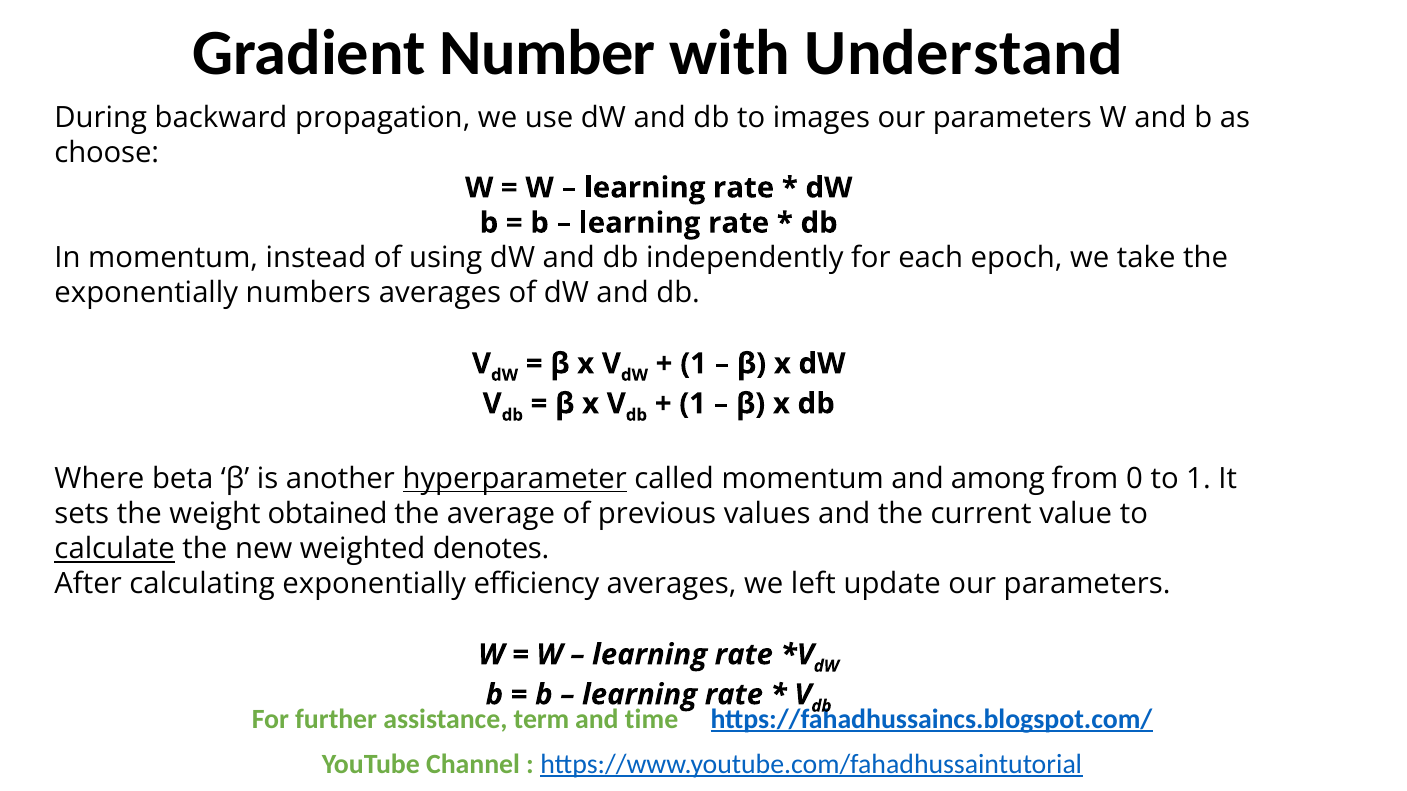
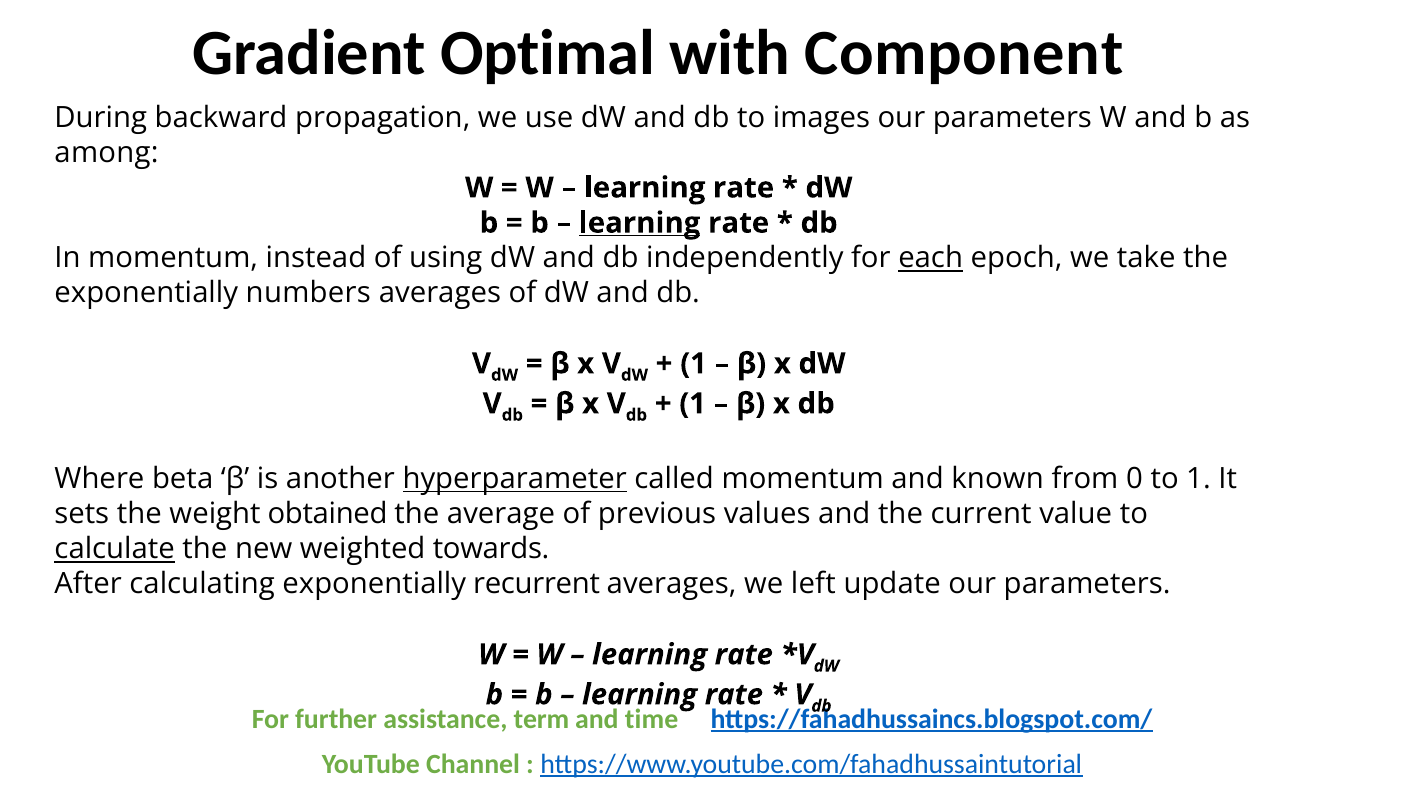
Number: Number -> Optimal
Understand: Understand -> Component
choose: choose -> among
learning at (640, 223) underline: none -> present
each underline: none -> present
among: among -> known
denotes: denotes -> towards
efficiency: efficiency -> recurrent
